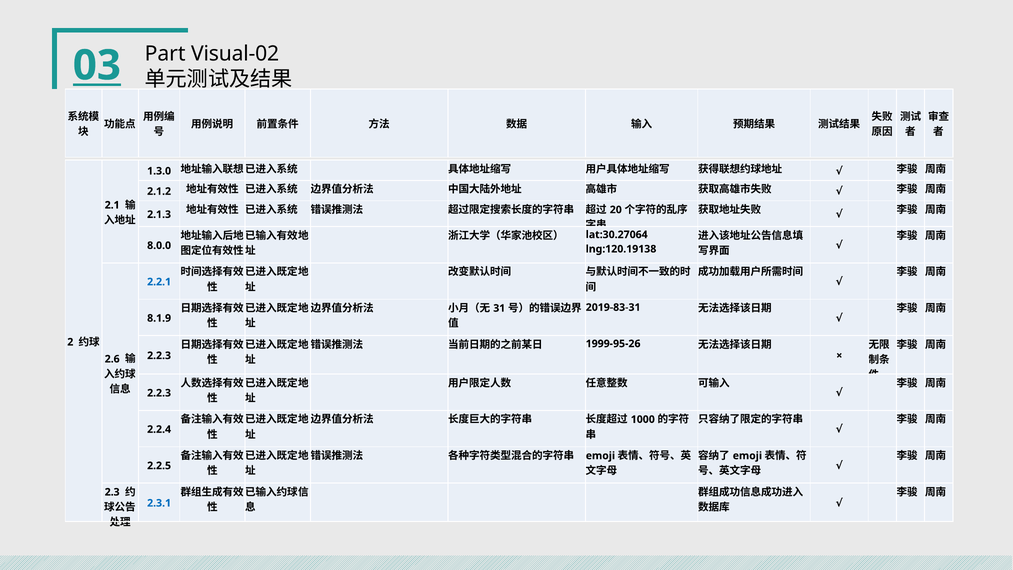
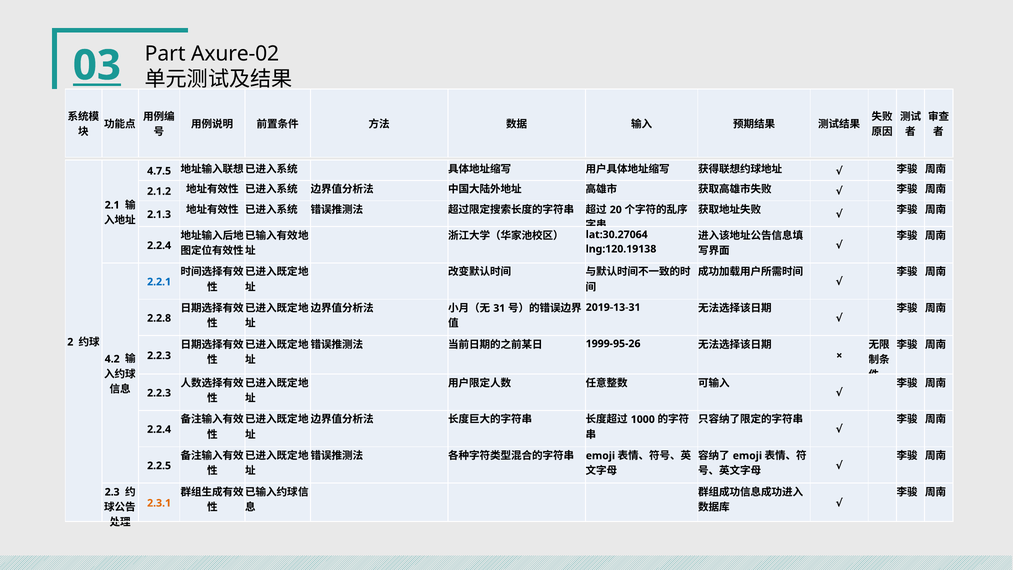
Visual-02: Visual-02 -> Axure-02
1.3.0: 1.3.0 -> 4.7.5
8.0.0 at (159, 245): 8.0.0 -> 2.2.4
2019-83-31: 2019-83-31 -> 2019-13-31
8.1.9: 8.1.9 -> 2.2.8
2.6: 2.6 -> 4.2
2.3.1 colour: blue -> orange
